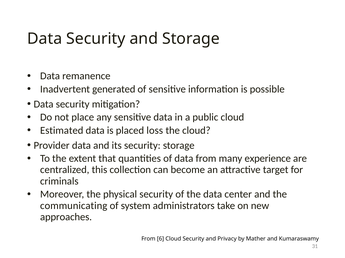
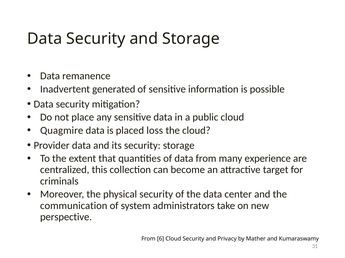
Estimated: Estimated -> Quagmire
communicating: communicating -> communication
approaches: approaches -> perspective
